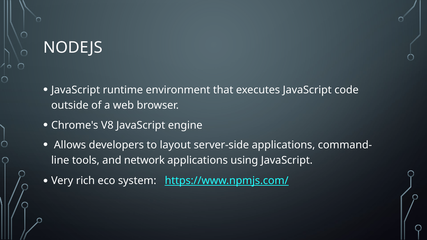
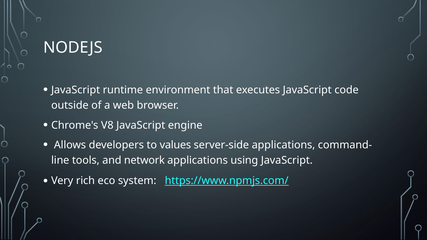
layout: layout -> values
